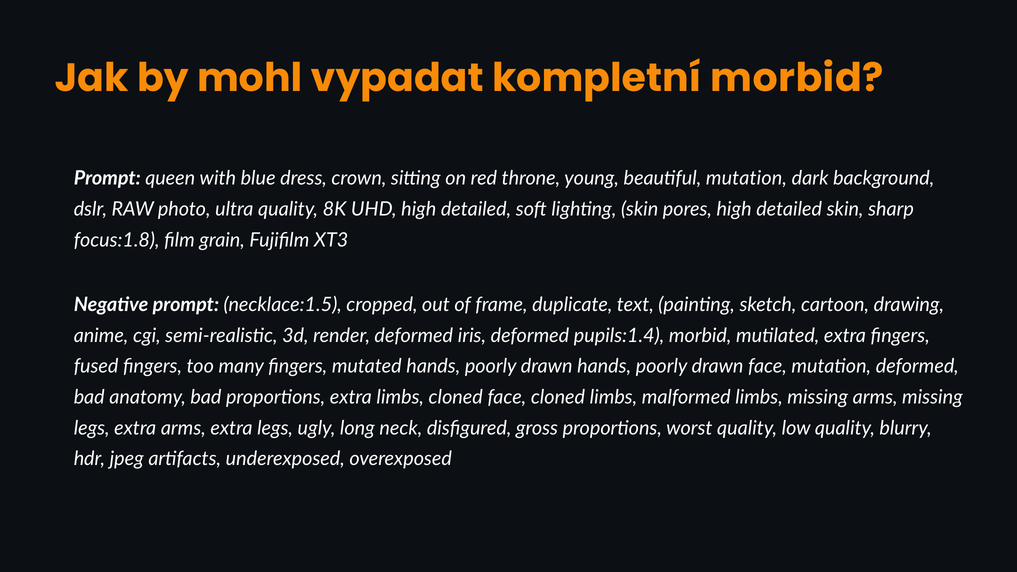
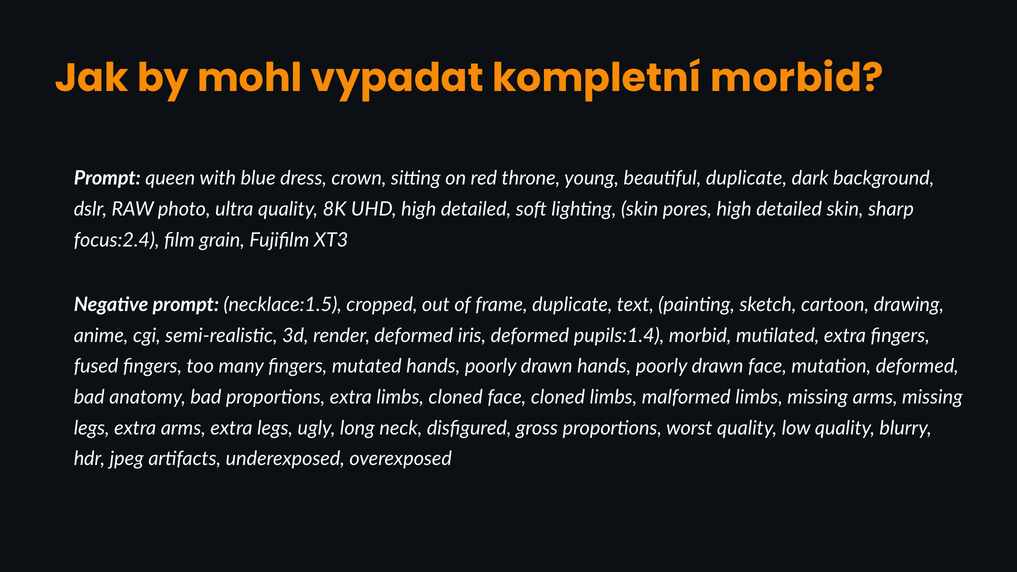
beautiful mutation: mutation -> duplicate
focus:1.8: focus:1.8 -> focus:2.4
